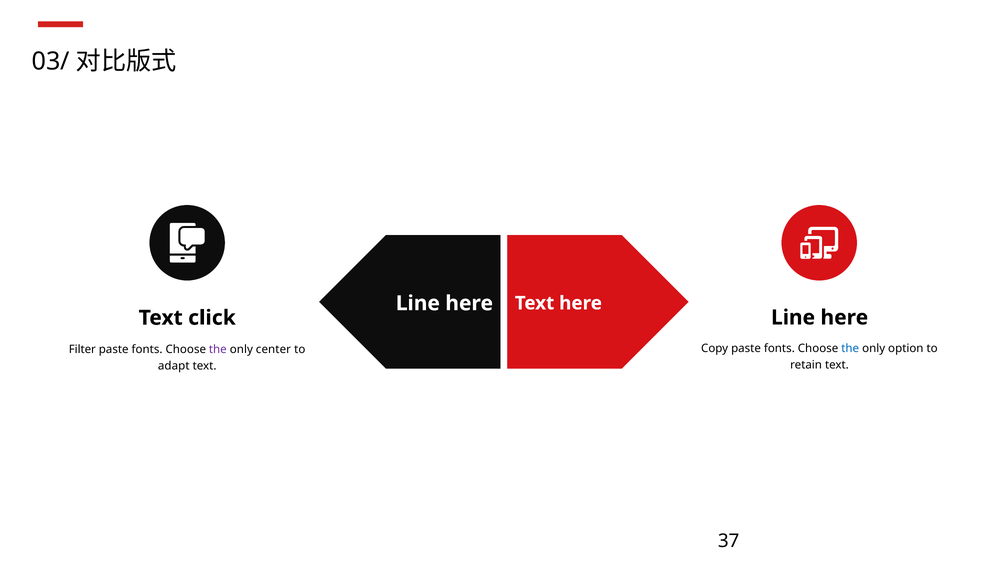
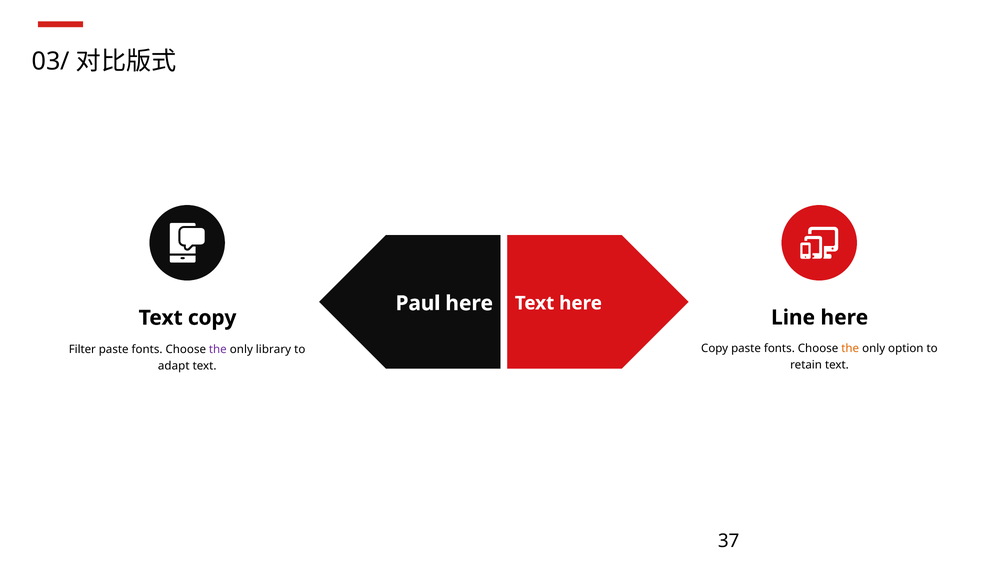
Line at (418, 303): Line -> Paul
Text click: click -> copy
the at (850, 348) colour: blue -> orange
center: center -> library
